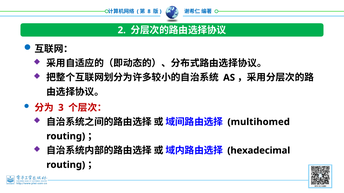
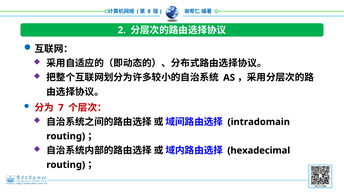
3: 3 -> 7
multihomed: multihomed -> intradomain
